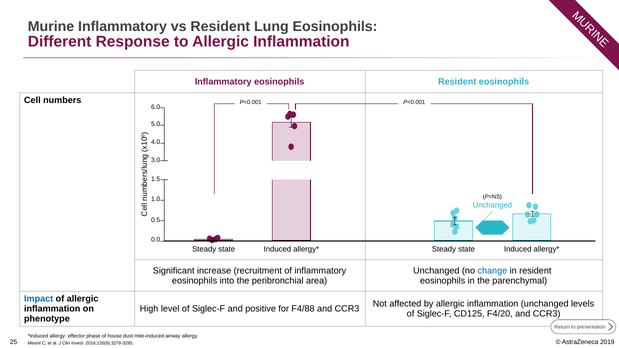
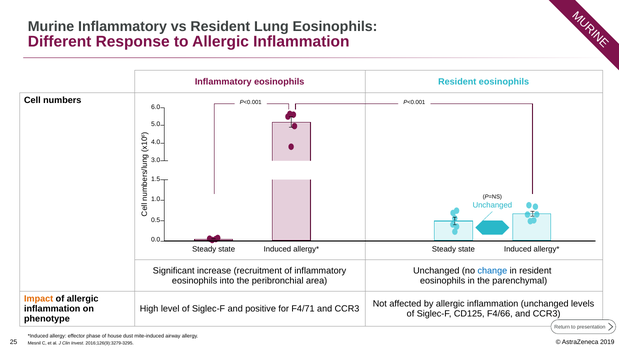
Impact colour: blue -> orange
F4/88: F4/88 -> F4/71
F4/20: F4/20 -> F4/66
